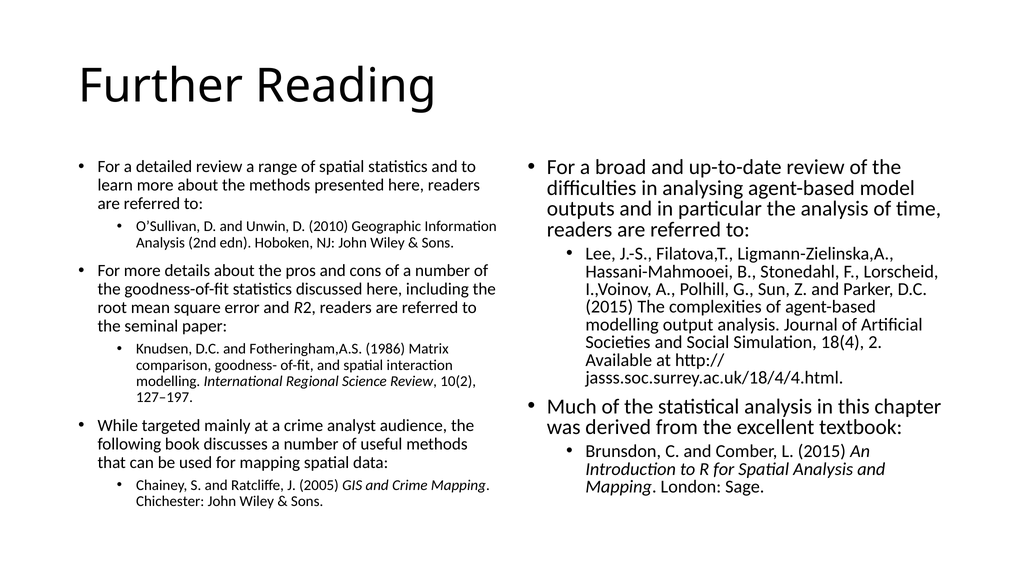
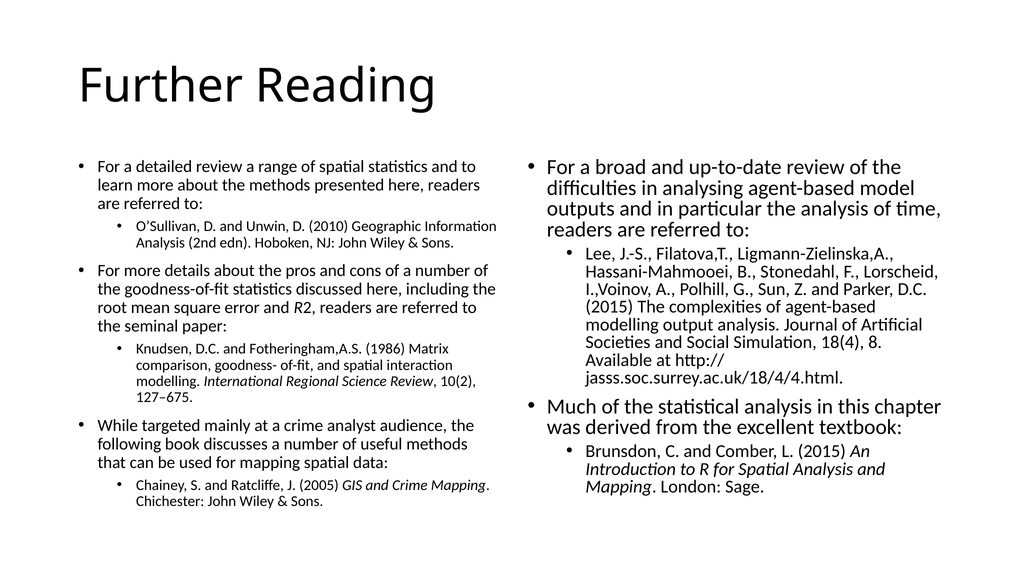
2: 2 -> 8
127–197: 127–197 -> 127–675
